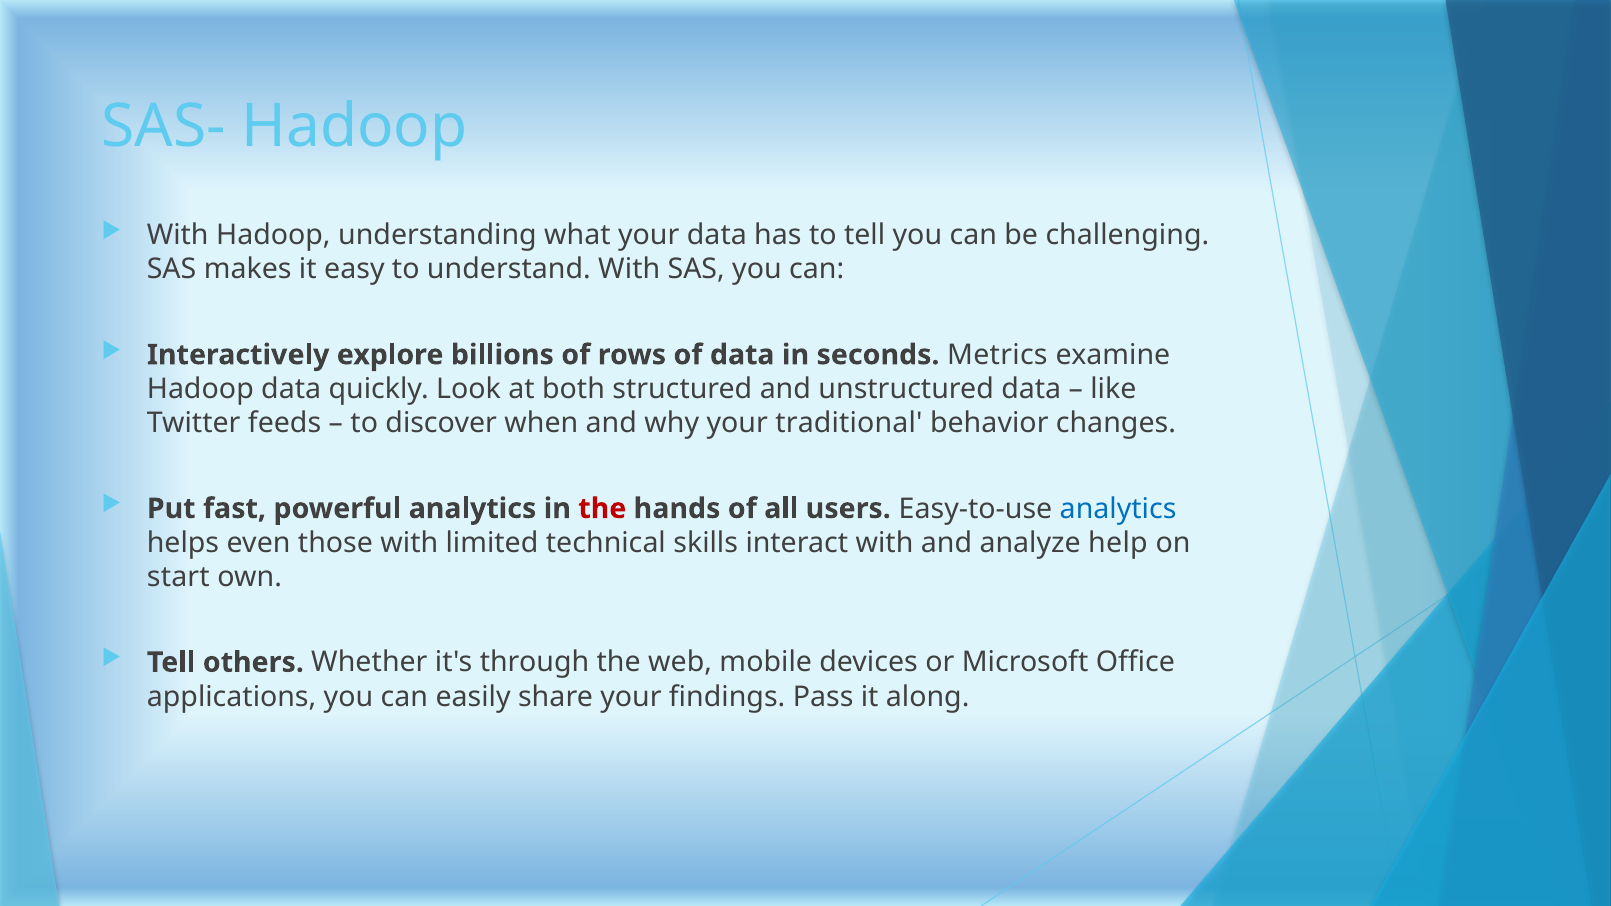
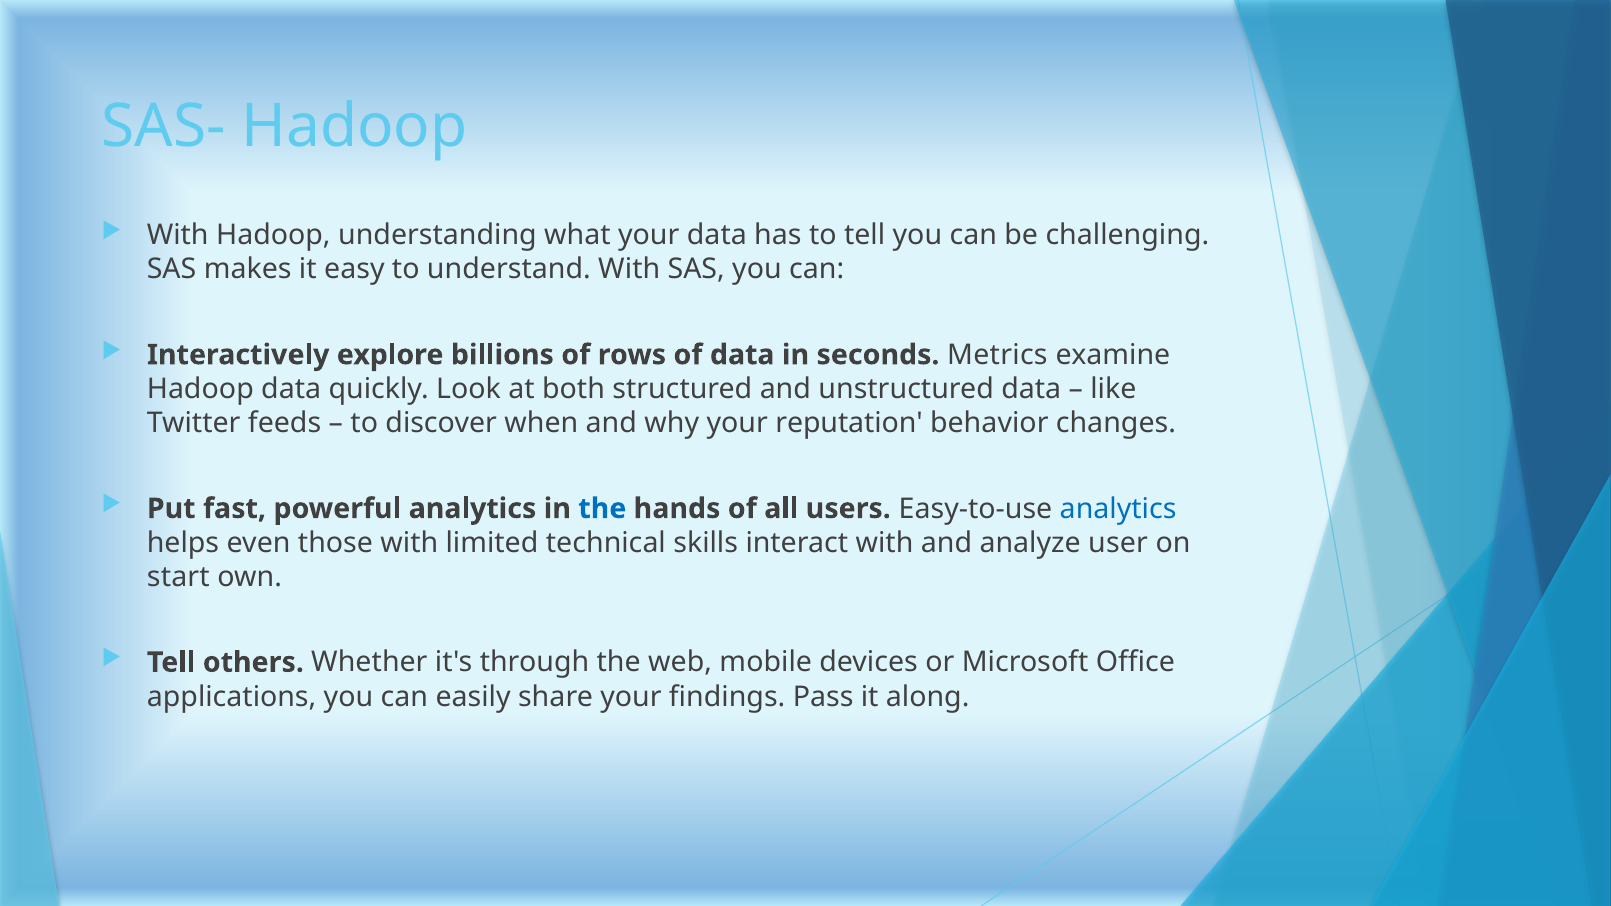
traditional: traditional -> reputation
the at (602, 509) colour: red -> blue
help: help -> user
